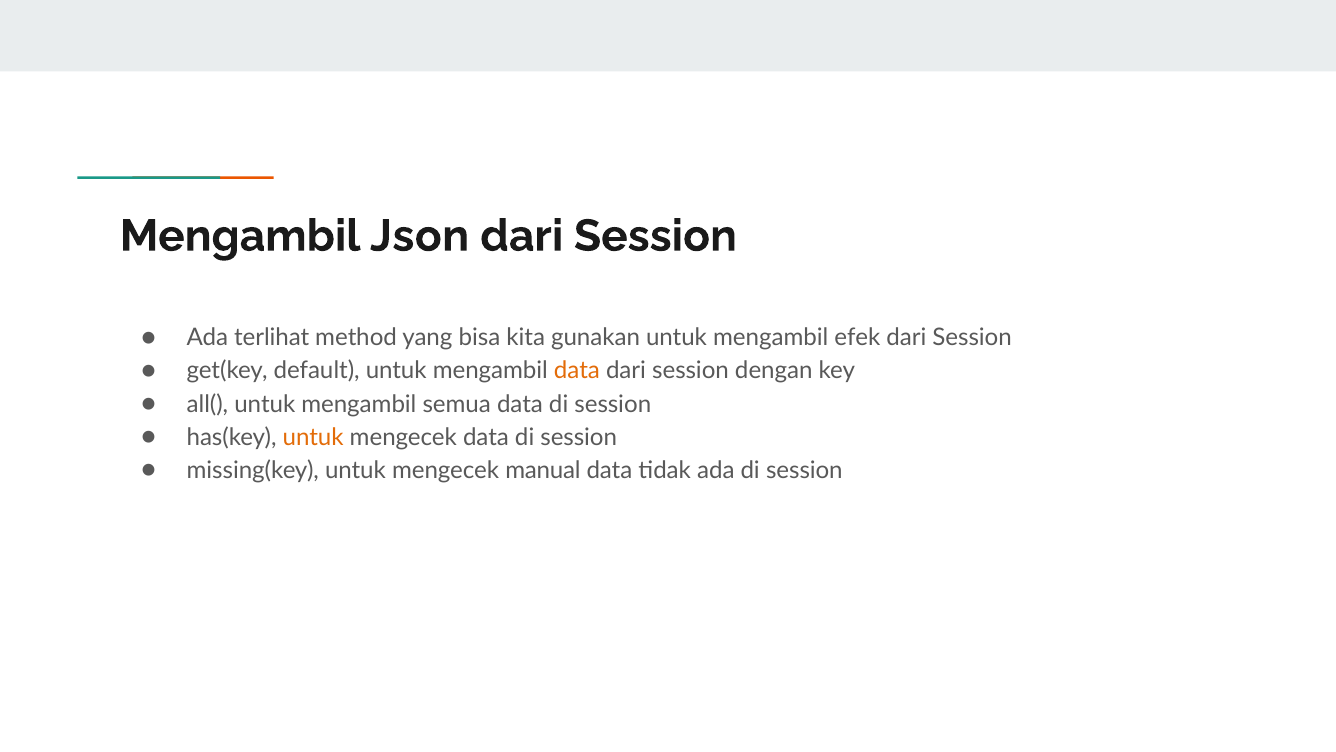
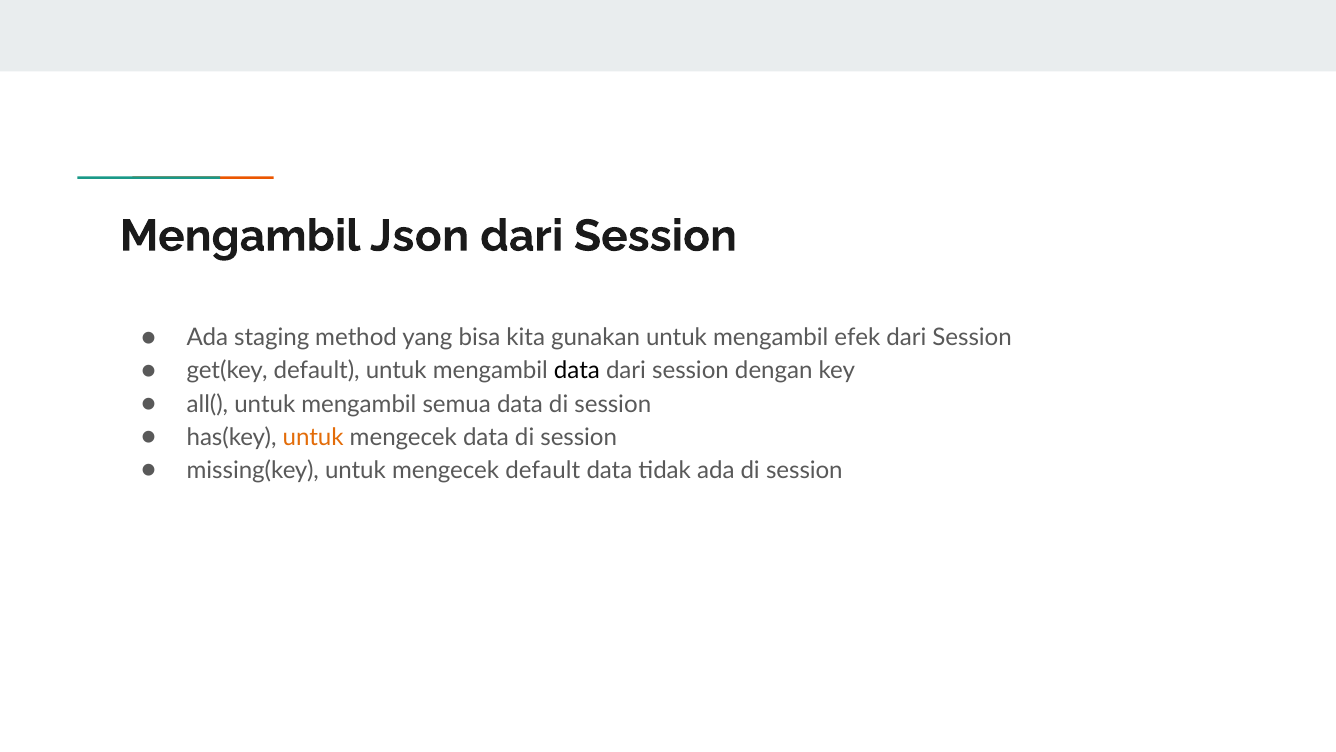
terlihat: terlihat -> staging
data at (577, 371) colour: orange -> black
mengecek manual: manual -> default
